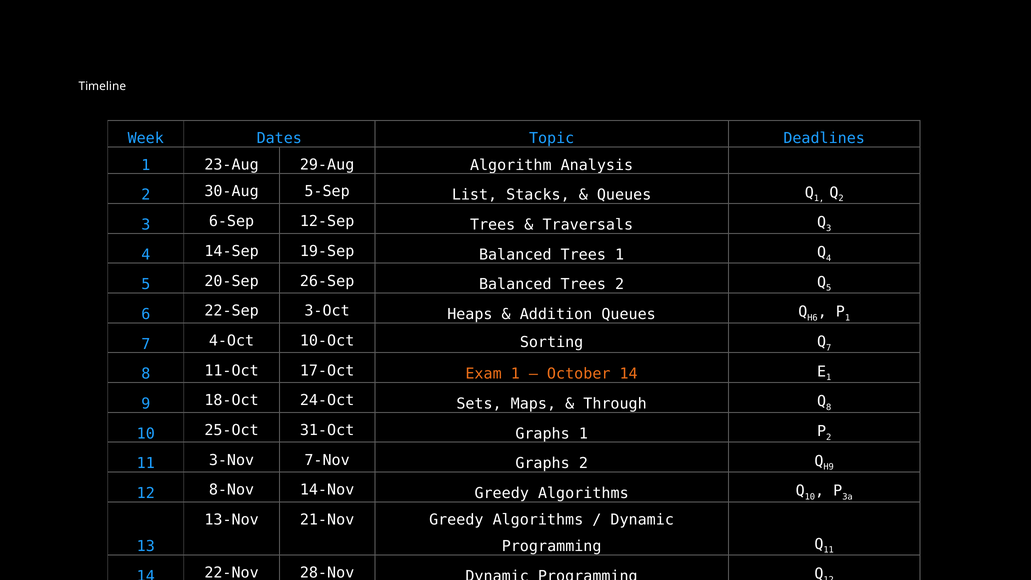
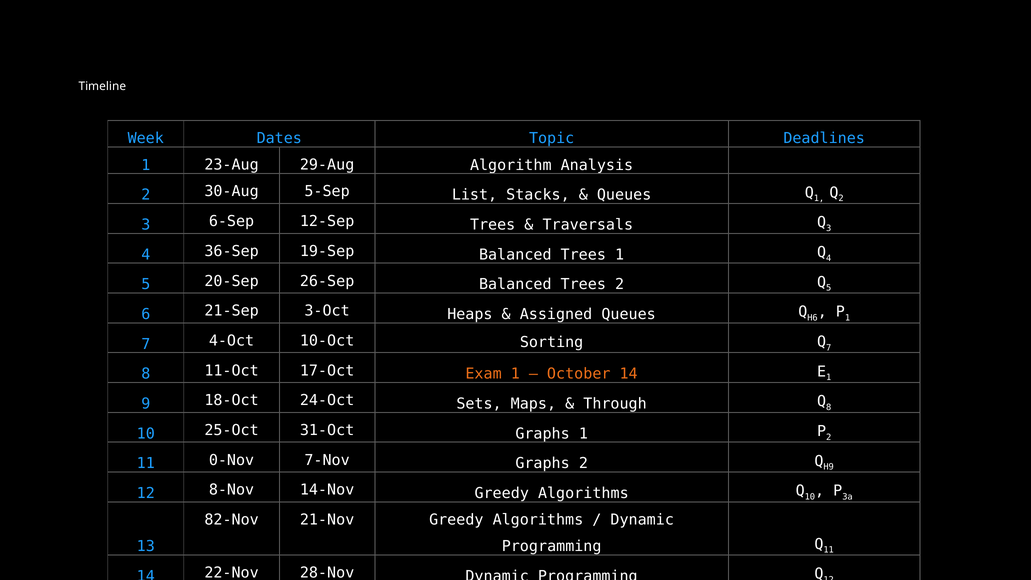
14-Sep: 14-Sep -> 36-Sep
22-Sep: 22-Sep -> 21-Sep
Addition: Addition -> Assigned
3-Nov: 3-Nov -> 0-Nov
13-Nov: 13-Nov -> 82-Nov
